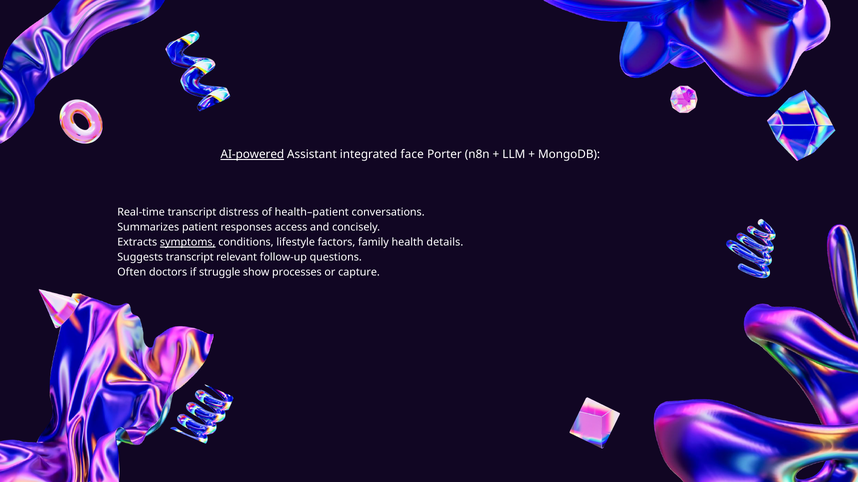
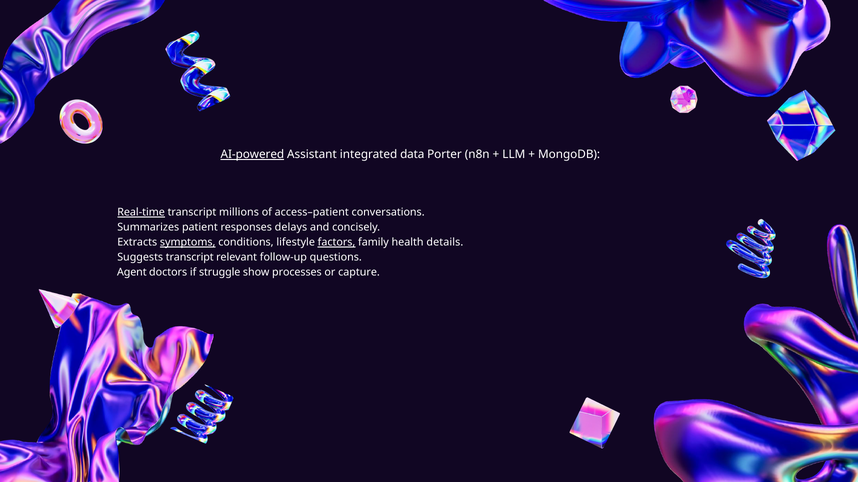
face: face -> data
Real-time underline: none -> present
distress: distress -> millions
health–patient: health–patient -> access–patient
access: access -> delays
factors underline: none -> present
Often: Often -> Agent
